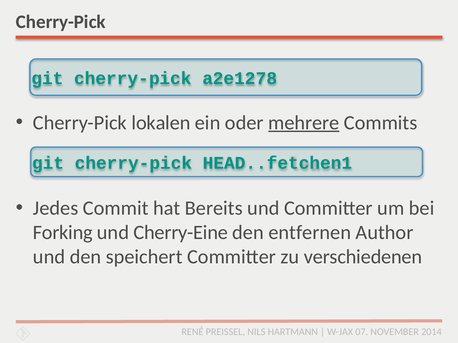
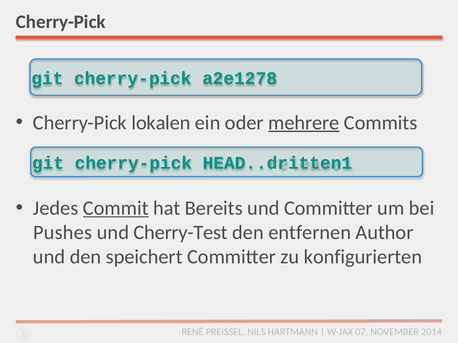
HEAD..fetchen1: HEAD..fetchen1 -> HEAD..dritten1
Commit underline: none -> present
Forking: Forking -> Pushes
Cherry-Eine: Cherry-Eine -> Cherry-Test
verschiedenen: verschiedenen -> konfigurierten
